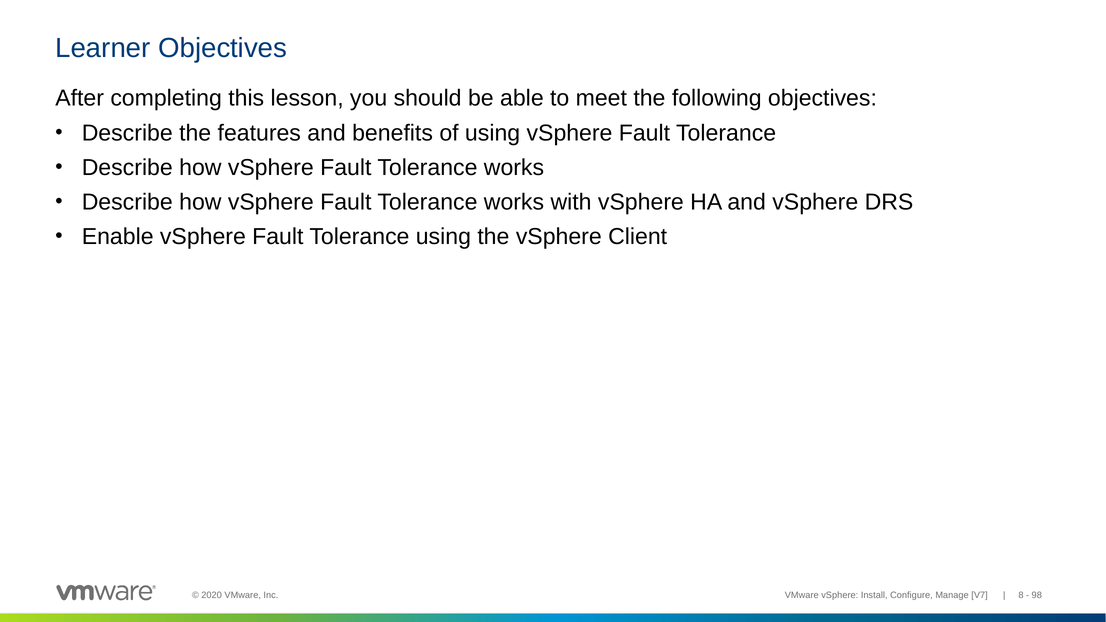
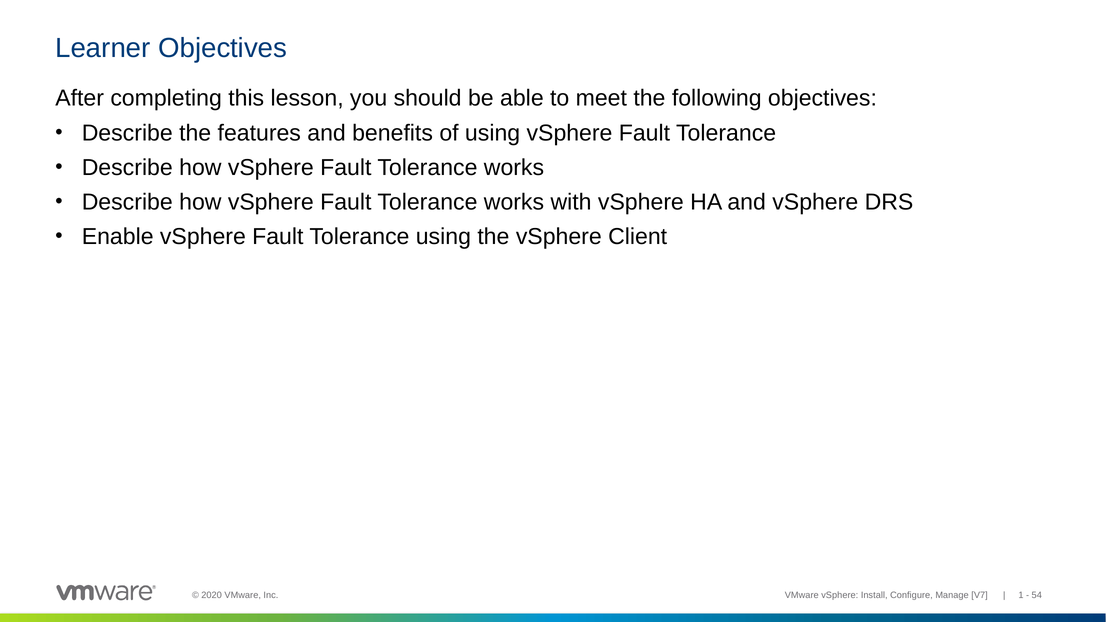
8: 8 -> 1
98: 98 -> 54
